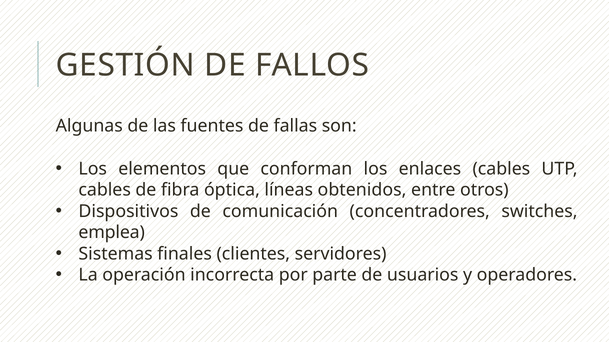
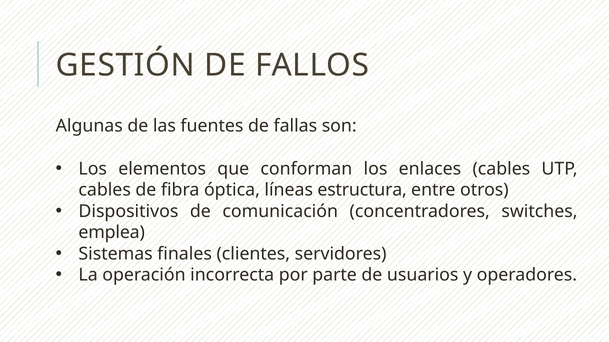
obtenidos: obtenidos -> estructura
